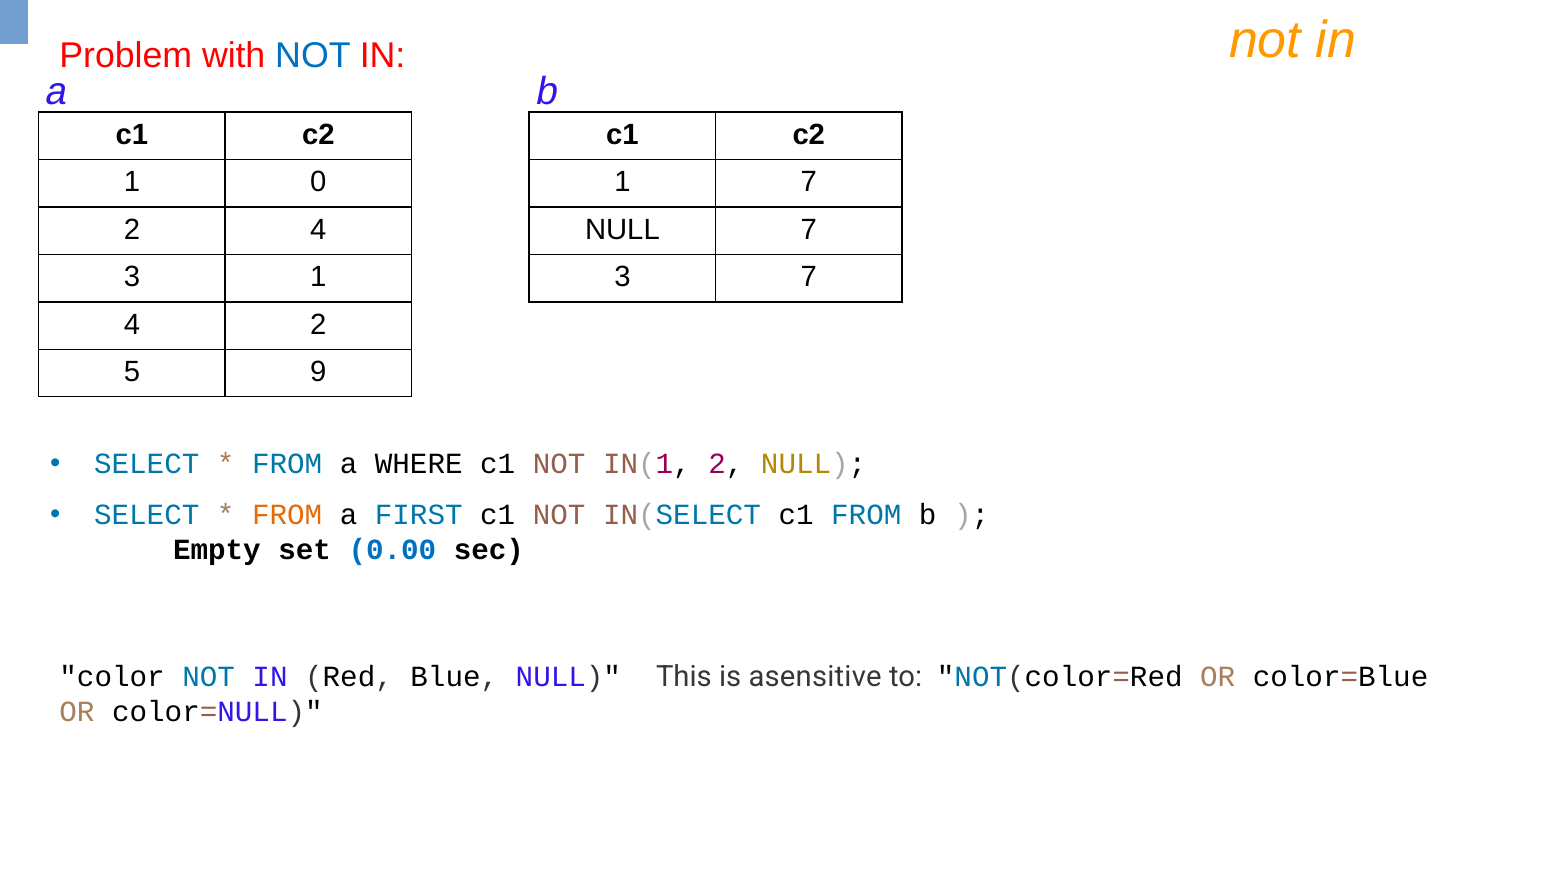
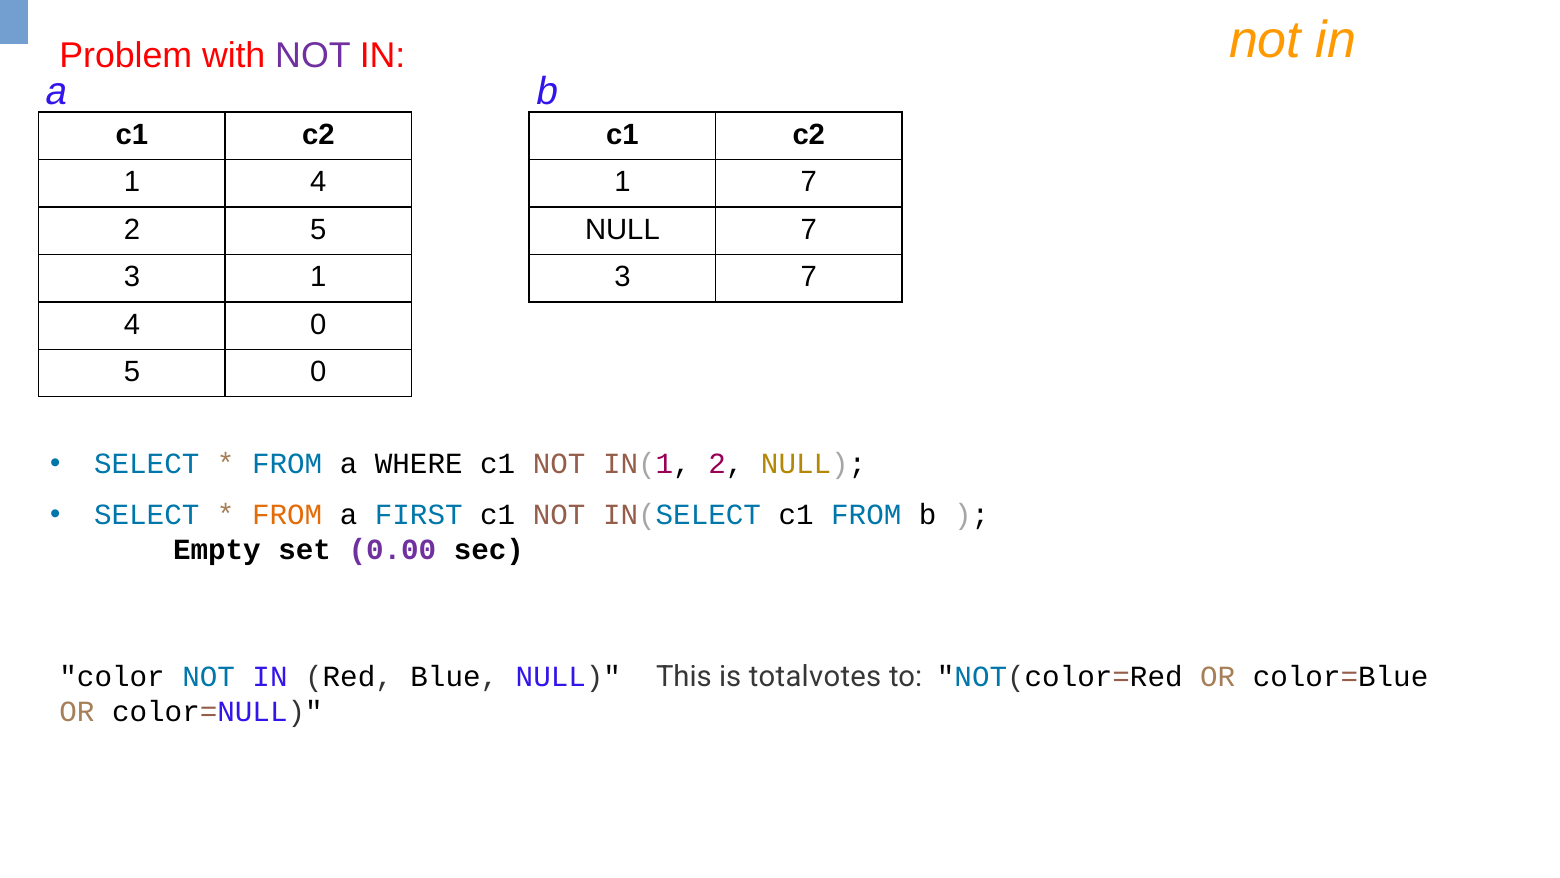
NOT at (313, 55) colour: blue -> purple
0 at (318, 182): 0 -> 4
2 4: 4 -> 5
4 2: 2 -> 0
5 9: 9 -> 0
0.00 colour: blue -> purple
asensitive: asensitive -> totalvotes
